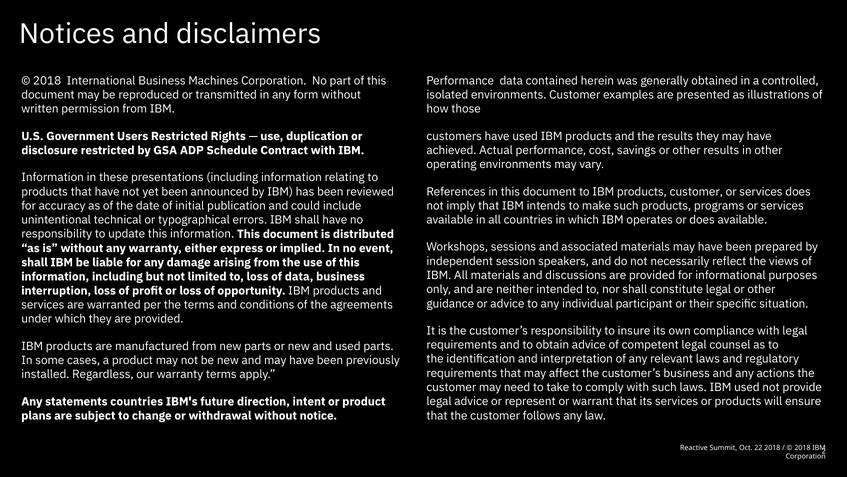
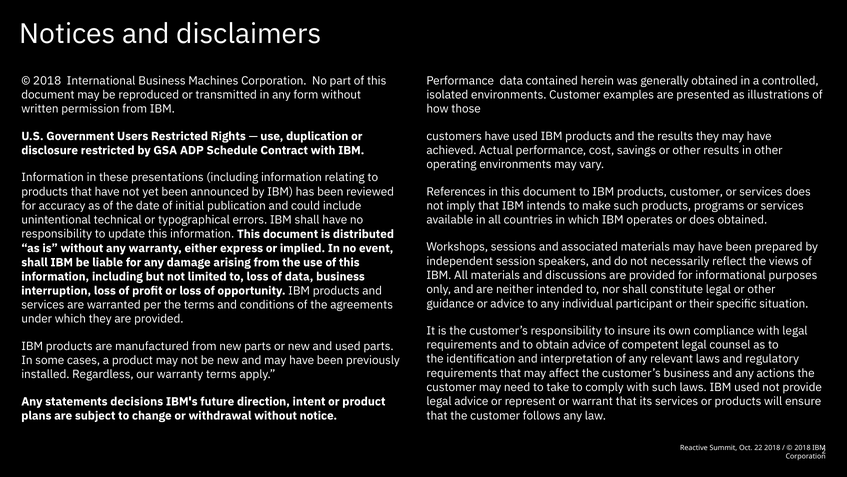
does available: available -> obtained
statements countries: countries -> decisions
